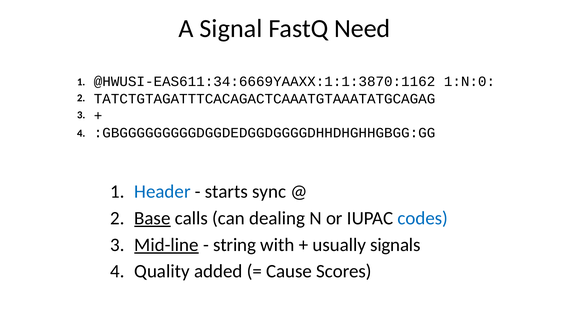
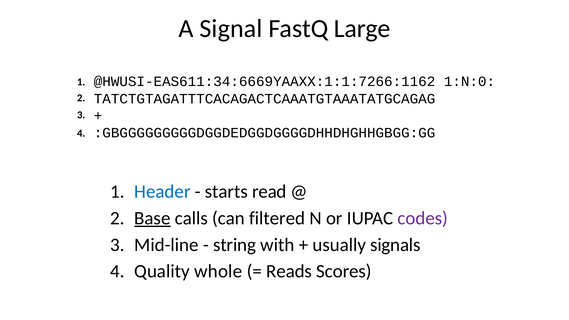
Need: Need -> Large
@HWUSI-EAS611:34:6669YAAXX:1:1:3870:1162: @HWUSI-EAS611:34:6669YAAXX:1:1:3870:1162 -> @HWUSI-EAS611:34:6669YAAXX:1:1:7266:1162
sync: sync -> read
dealing: dealing -> filtered
codes colour: blue -> purple
Mid-line underline: present -> none
added: added -> whole
Cause: Cause -> Reads
